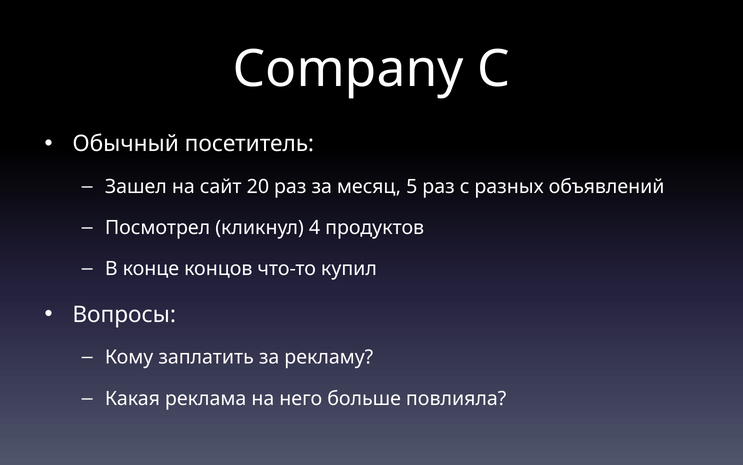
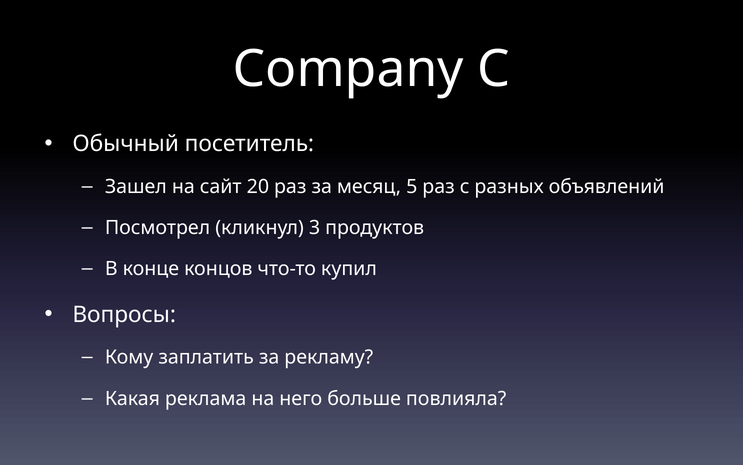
4: 4 -> 3
